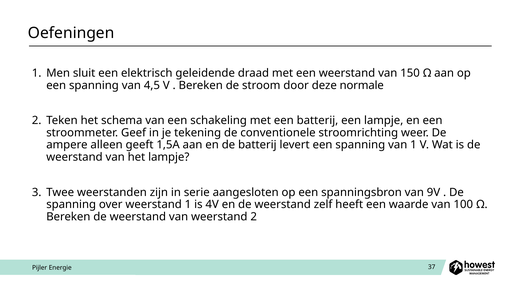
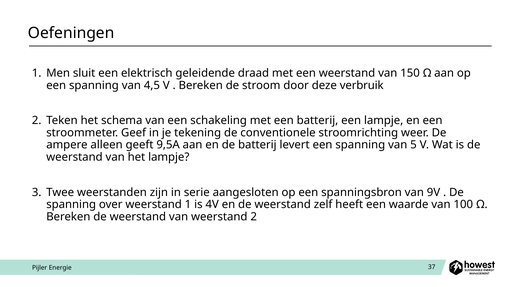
normale: normale -> verbruik
1,5A: 1,5A -> 9,5A
van 1: 1 -> 5
